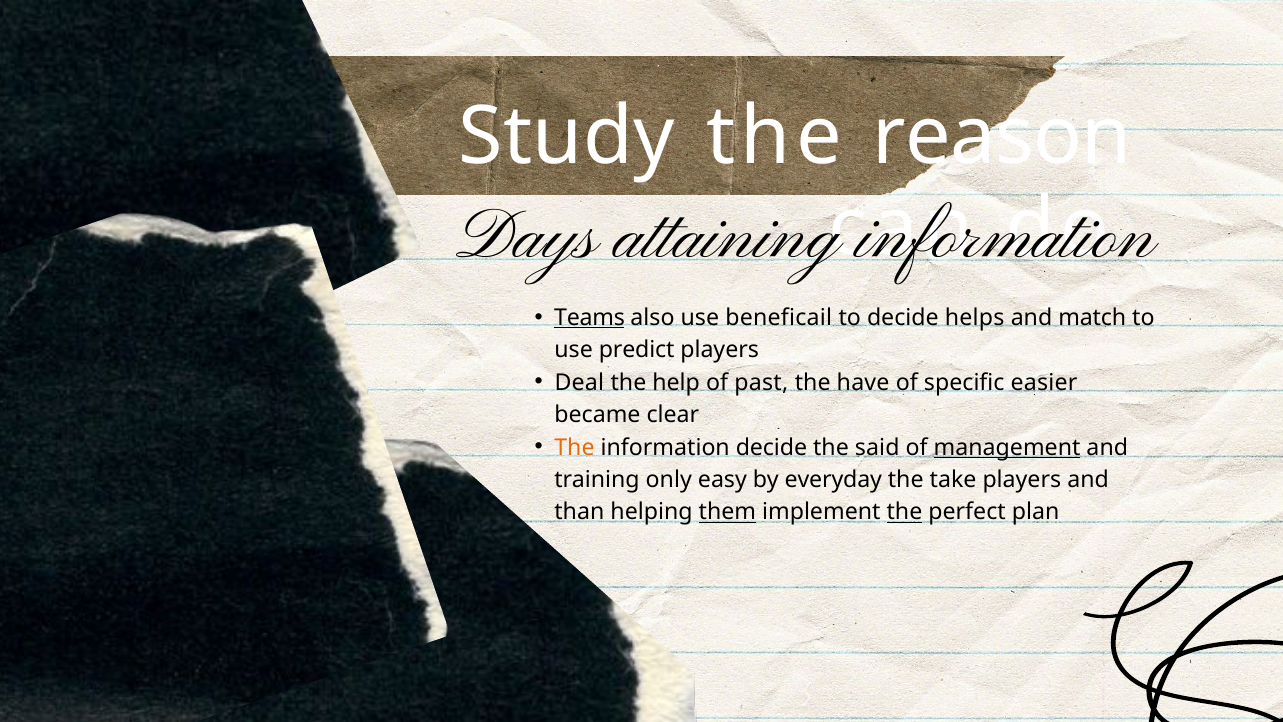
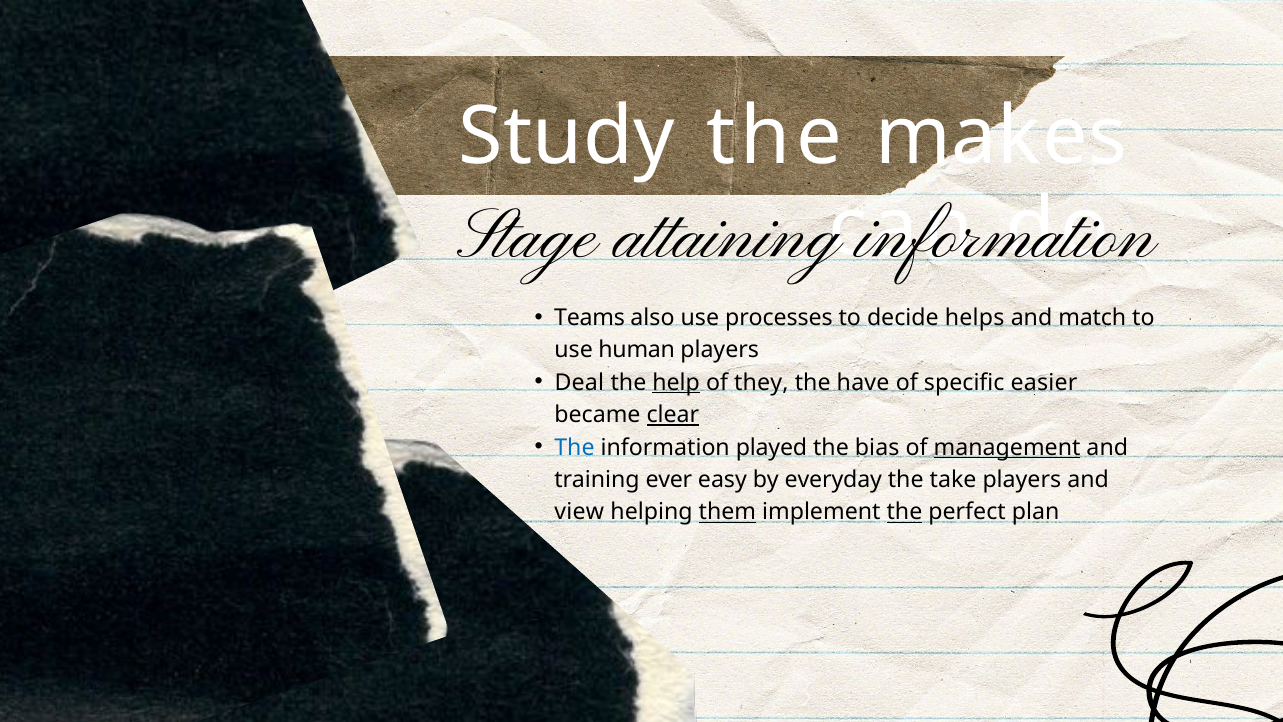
reason: reason -> makes
Days: Days -> Stage
Teams underline: present -> none
beneficail: beneficail -> processes
predict: predict -> human
help underline: none -> present
past: past -> they
clear underline: none -> present
The at (574, 447) colour: orange -> blue
information decide: decide -> played
said: said -> bias
only: only -> ever
than: than -> view
